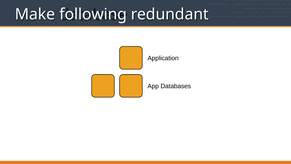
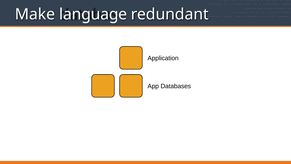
following: following -> language
